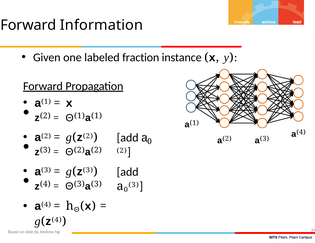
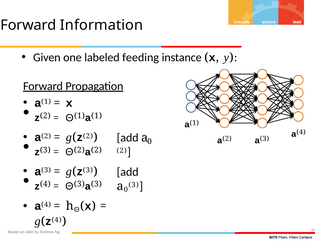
fraction: fraction -> feeding
